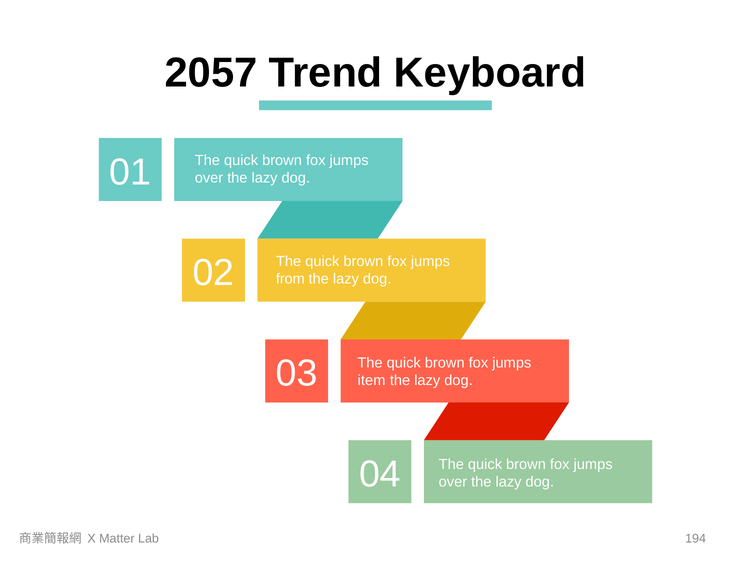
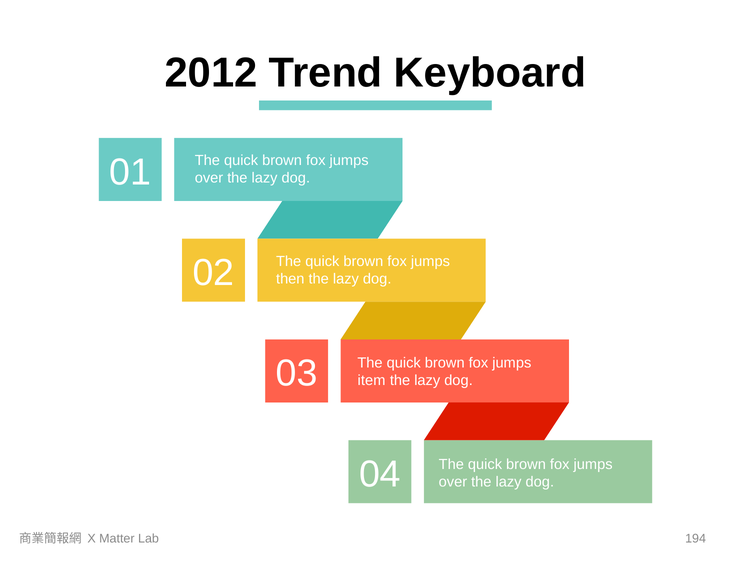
2057: 2057 -> 2012
from: from -> then
